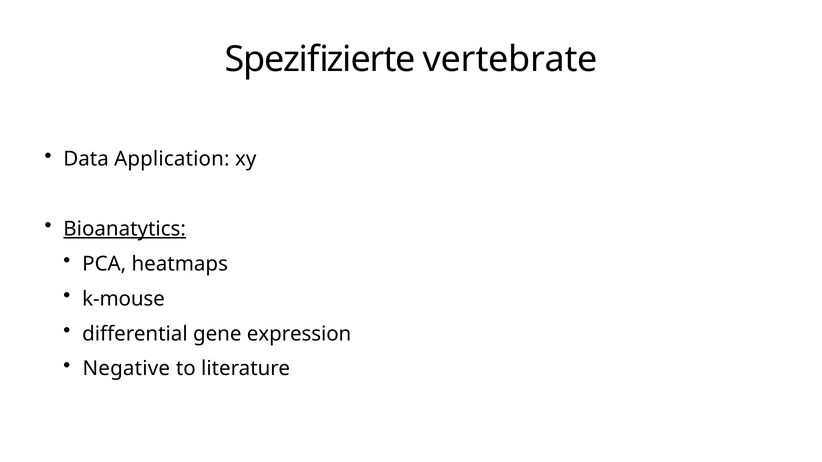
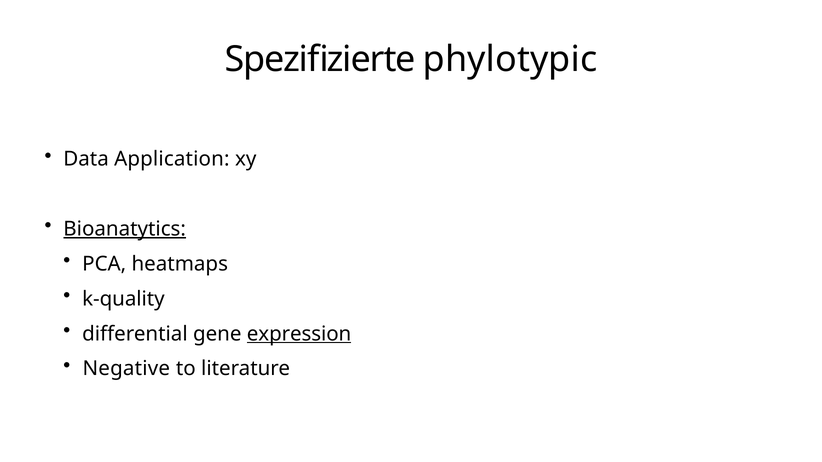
vertebrate: vertebrate -> phylotypic
k-mouse: k-mouse -> k-quality
expression underline: none -> present
